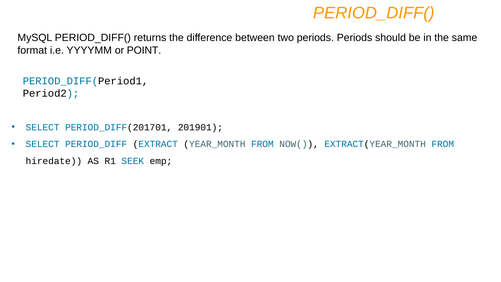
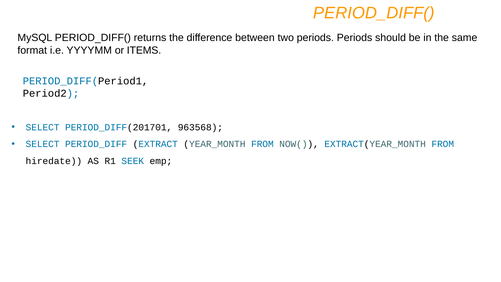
POINT: POINT -> ITEMS
201901: 201901 -> 963568
